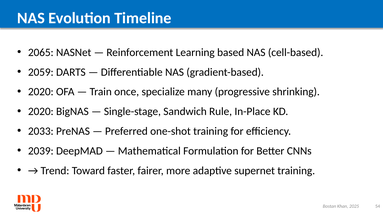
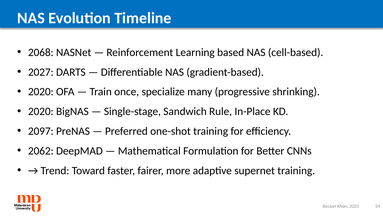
2065: 2065 -> 2068
2059: 2059 -> 2027
2033: 2033 -> 2097
2039: 2039 -> 2062
